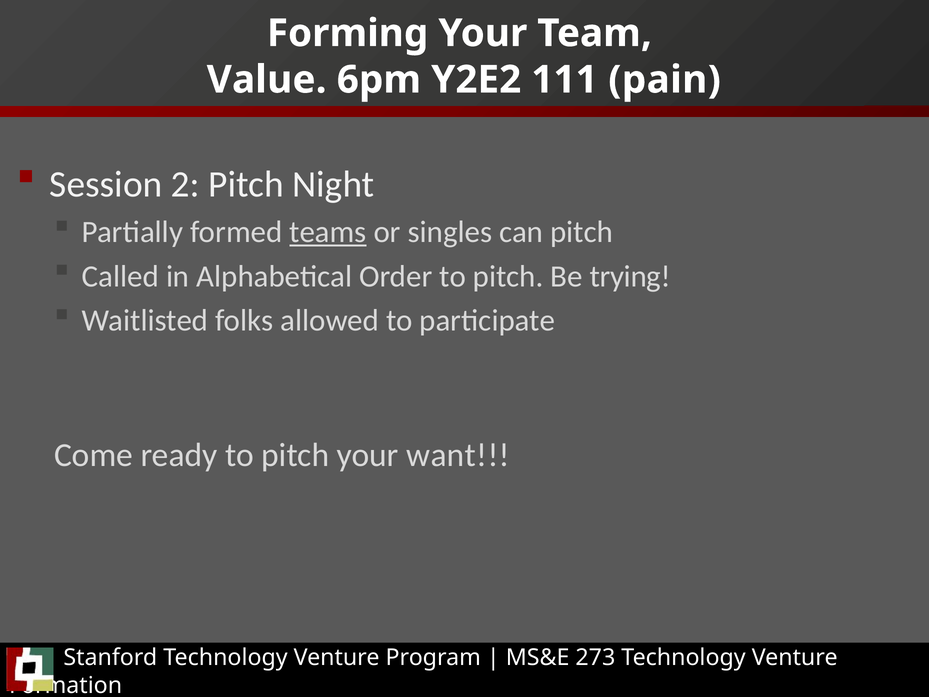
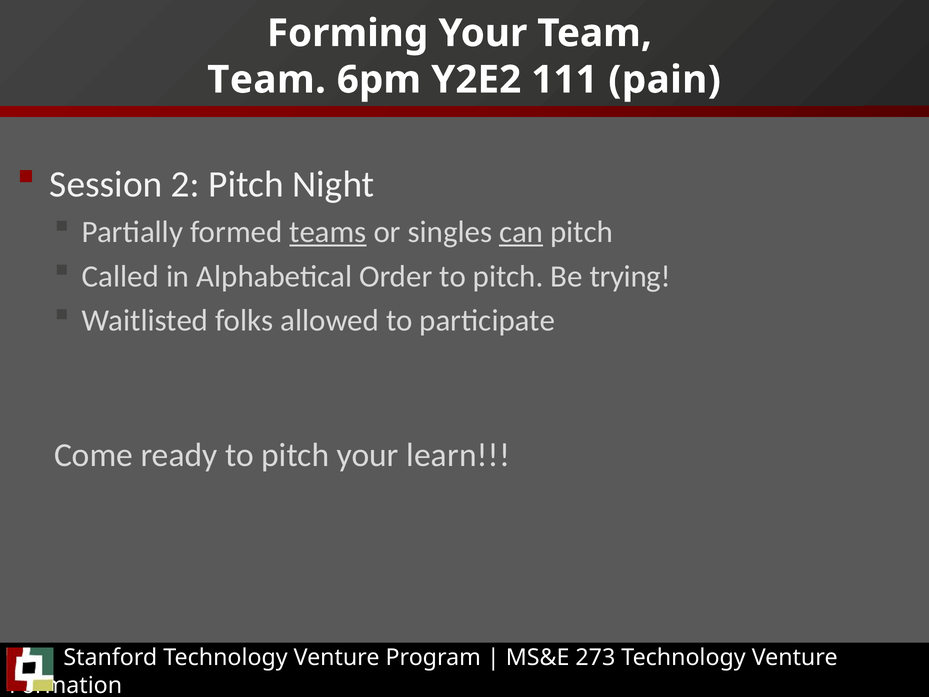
Value at (267, 80): Value -> Team
can underline: none -> present
want: want -> learn
